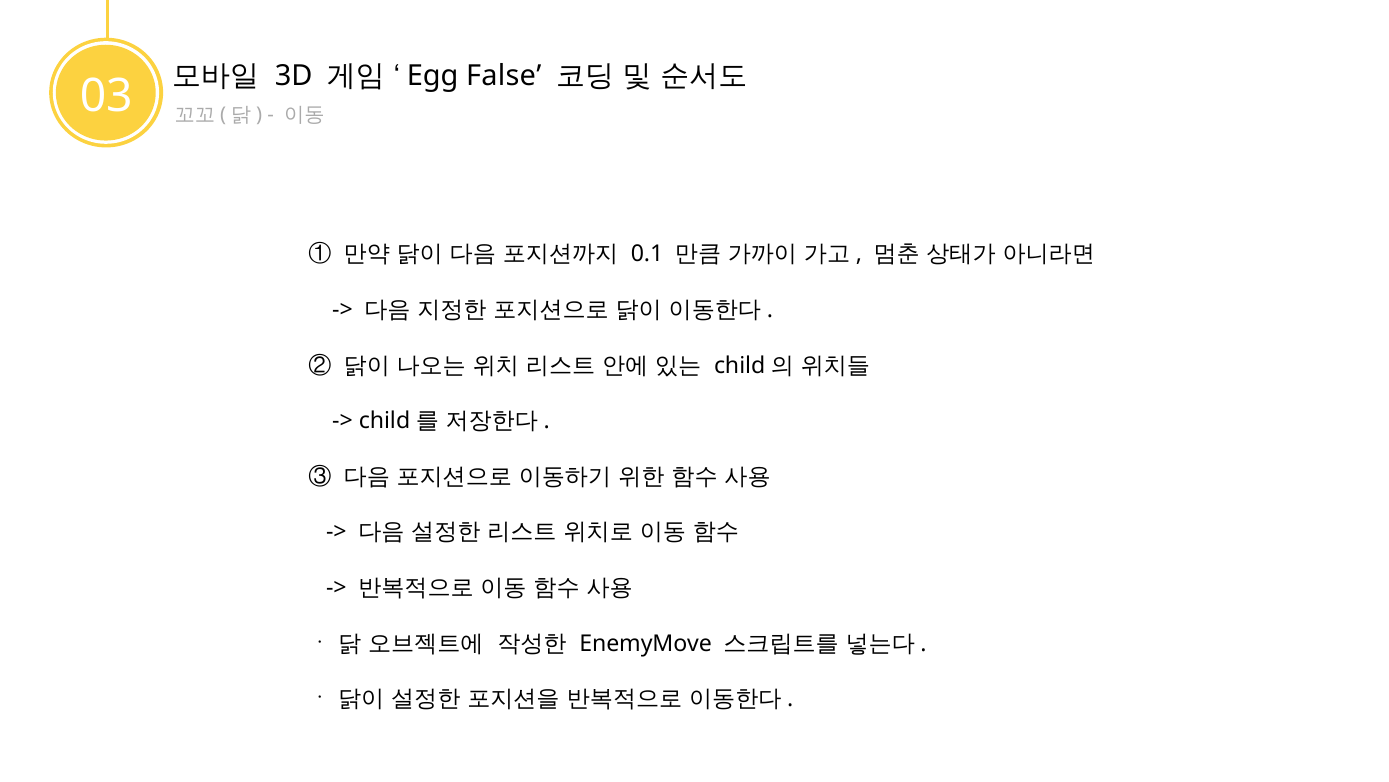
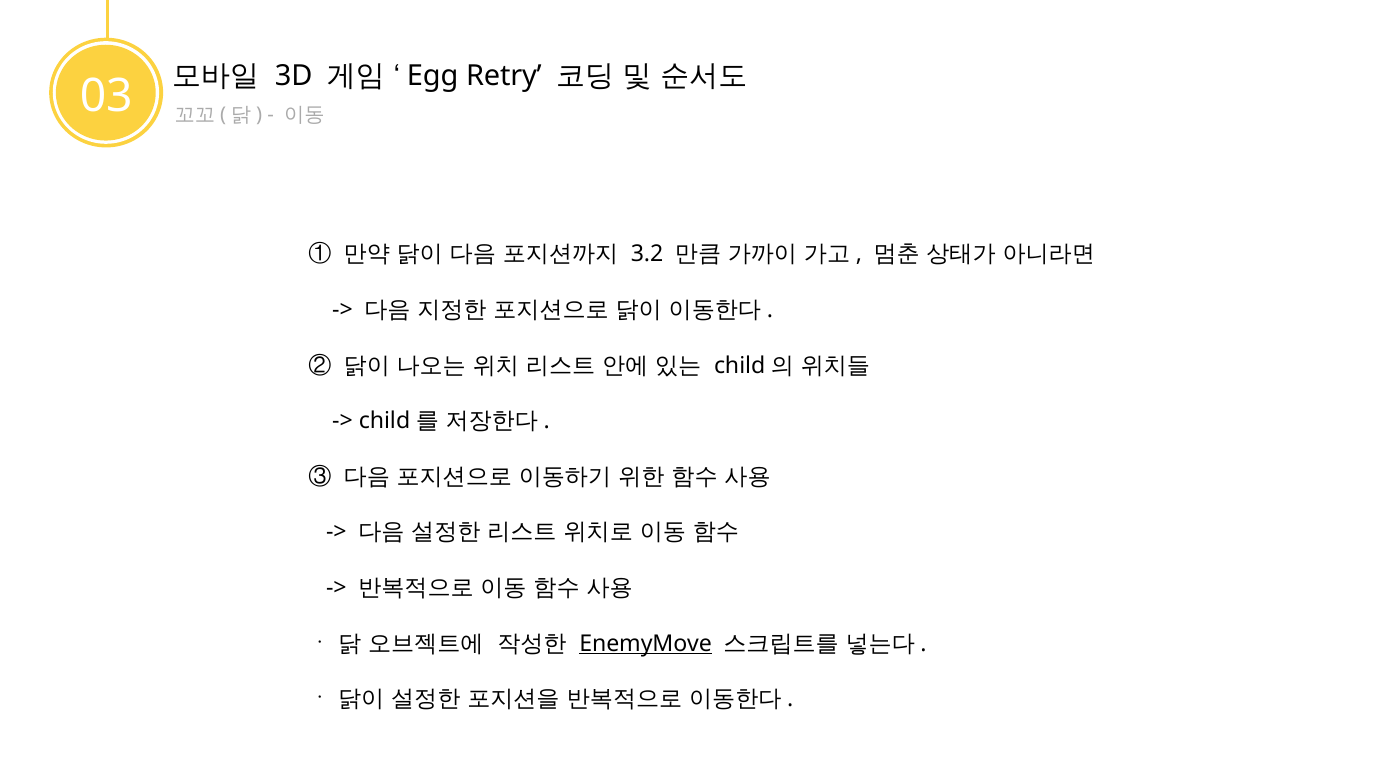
False: False -> Retry
0.1: 0.1 -> 3.2
EnemyMove underline: none -> present
